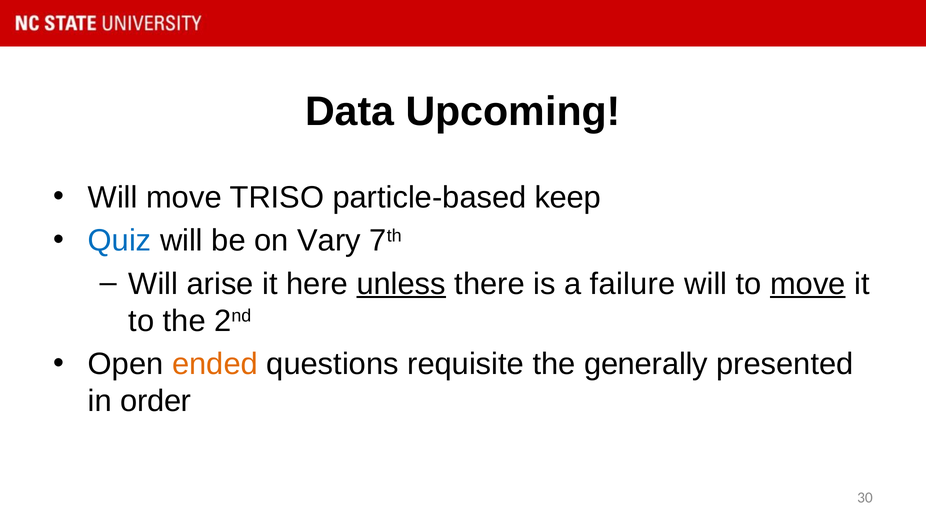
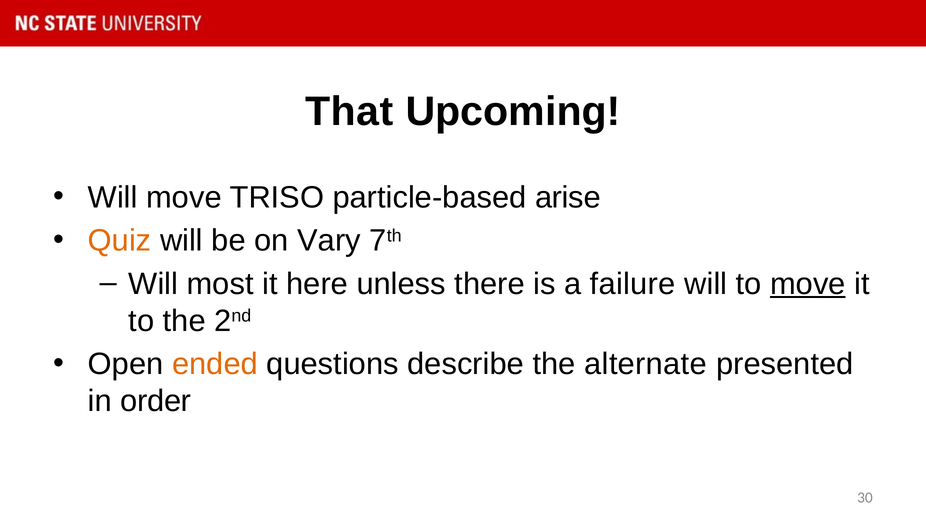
Data: Data -> That
keep: keep -> arise
Quiz colour: blue -> orange
arise: arise -> most
unless underline: present -> none
requisite: requisite -> describe
generally: generally -> alternate
